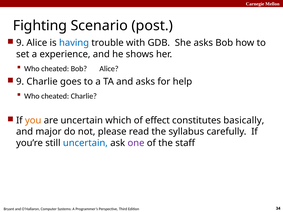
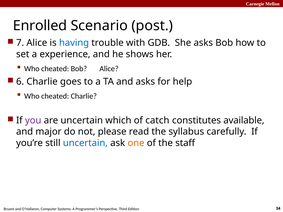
Fighting: Fighting -> Enrolled
9 at (20, 43): 9 -> 7
9 at (20, 82): 9 -> 6
you colour: orange -> purple
effect: effect -> catch
basically: basically -> available
one colour: purple -> orange
